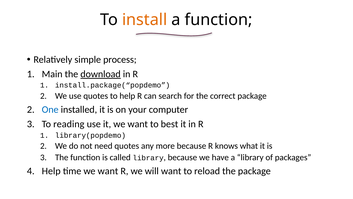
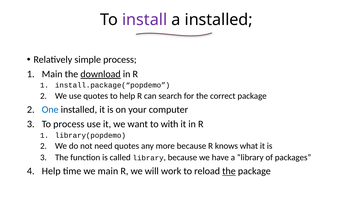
install colour: orange -> purple
a function: function -> installed
To reading: reading -> process
best: best -> with
time we want: want -> main
will want: want -> work
the at (229, 171) underline: none -> present
